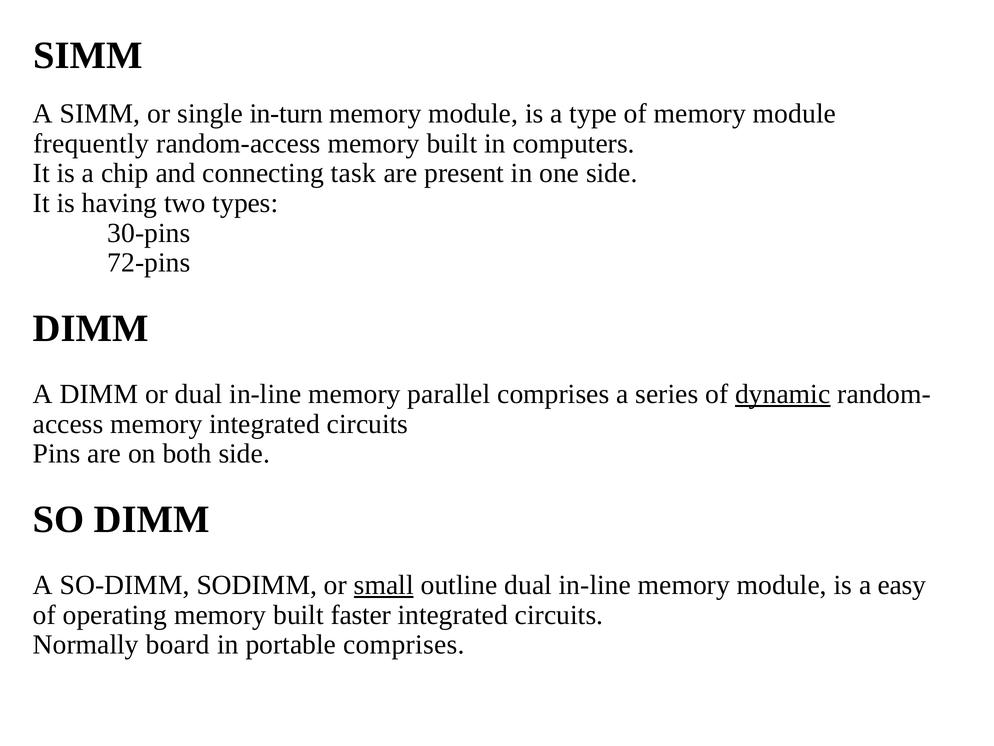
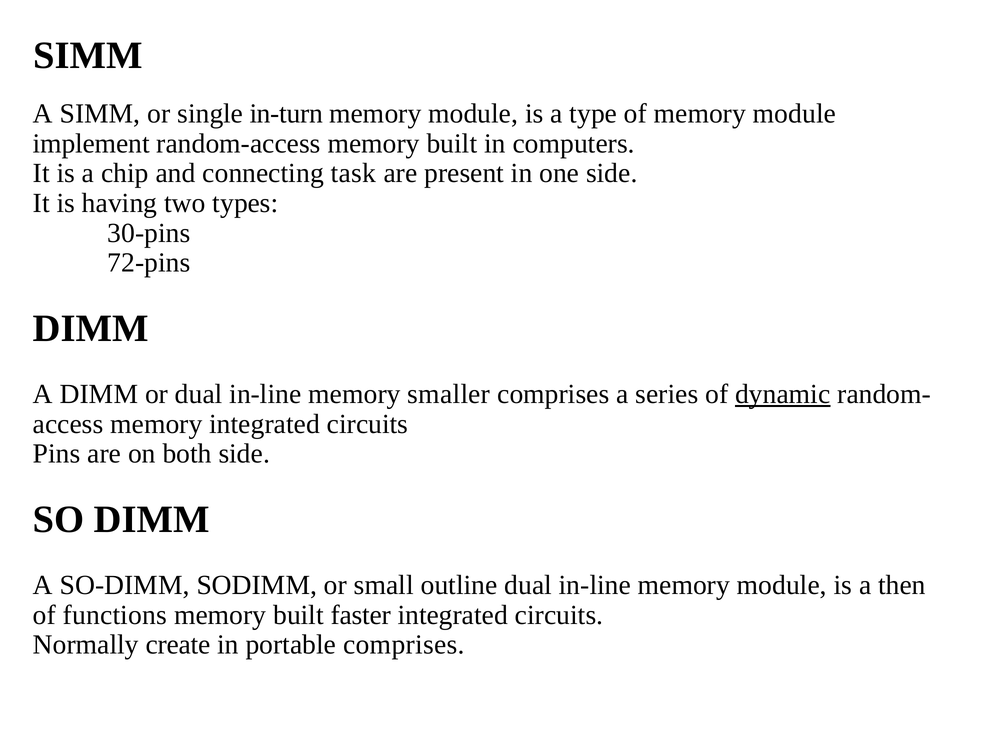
frequently: frequently -> implement
parallel: parallel -> smaller
small underline: present -> none
easy: easy -> then
operating: operating -> functions
board: board -> create
